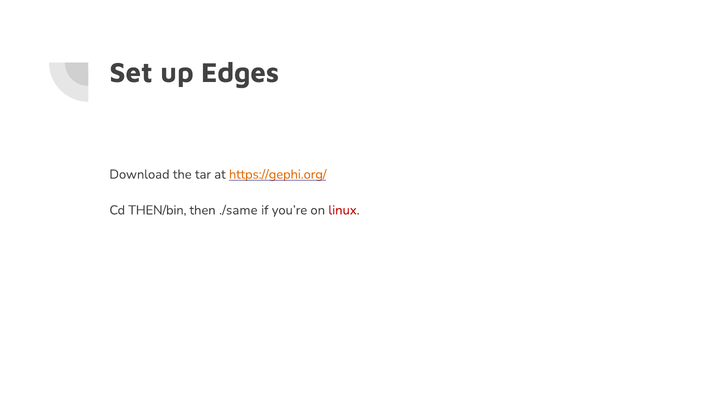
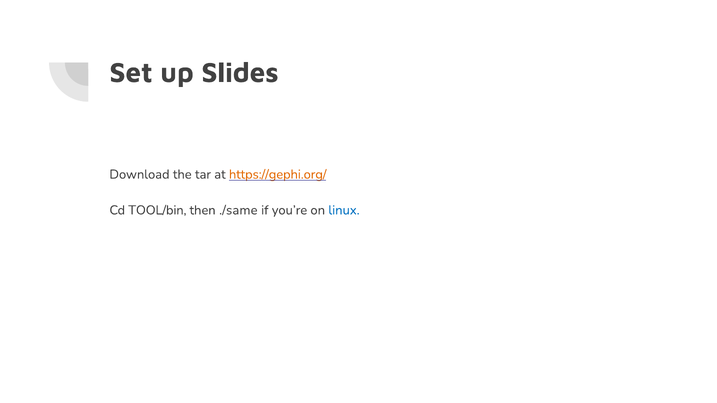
Edges: Edges -> Slides
THEN/bin: THEN/bin -> TOOL/bin
linux colour: red -> blue
